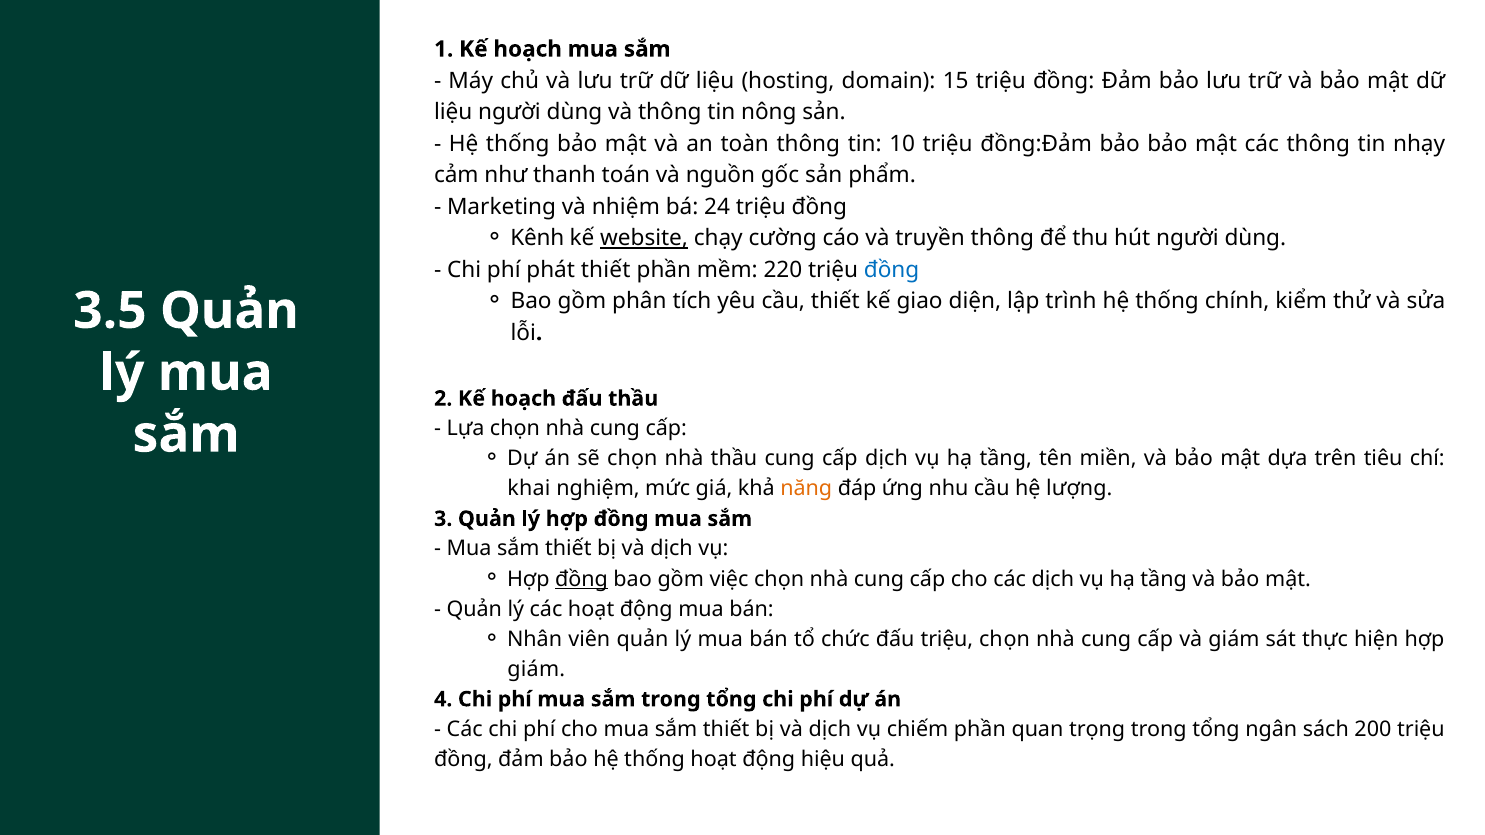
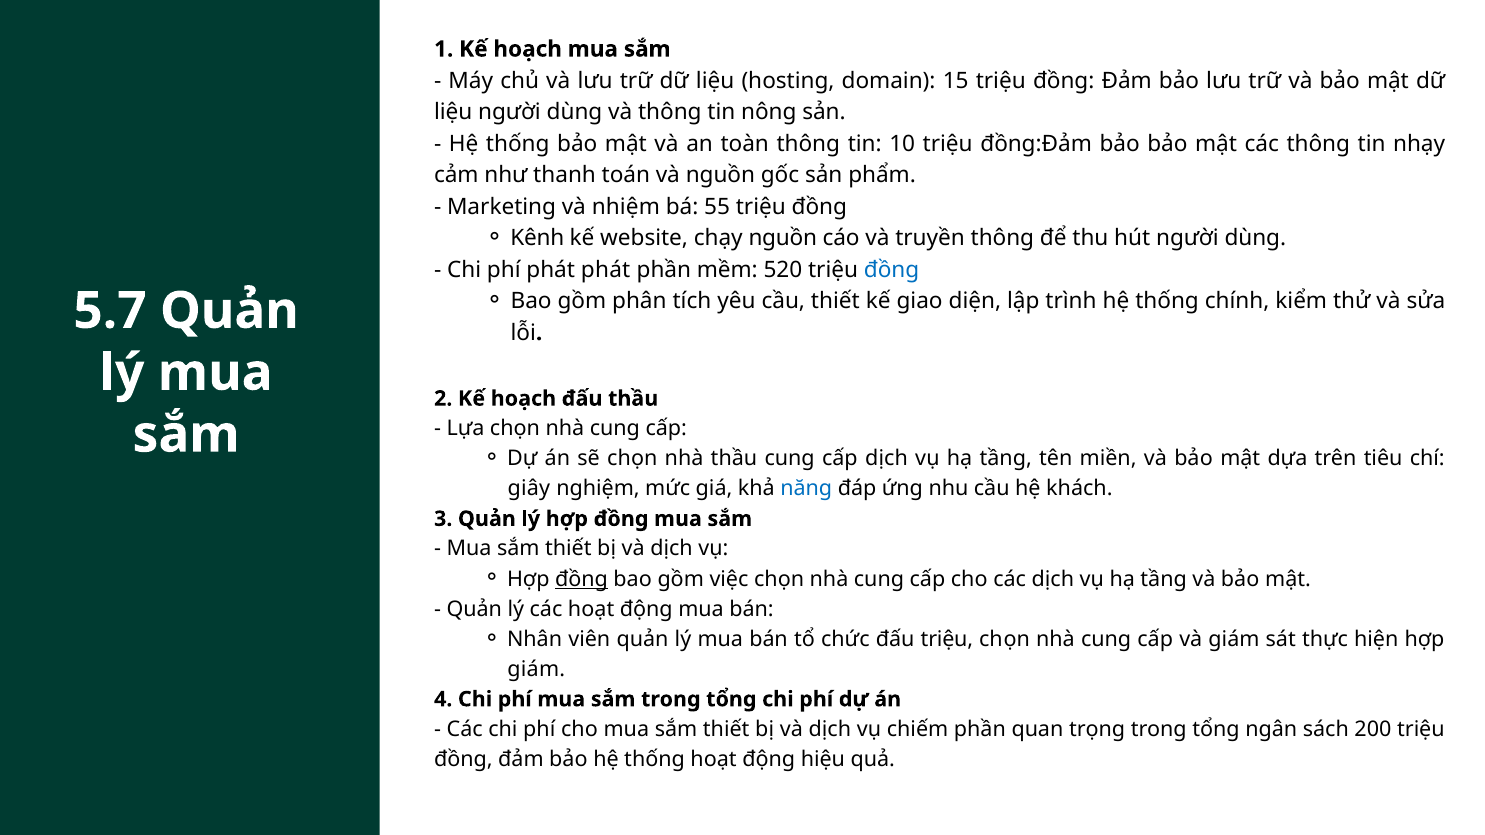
24: 24 -> 55
website underline: present -> none
chạy cường: cường -> nguồn
phát thiết: thiết -> phát
220: 220 -> 520
3.5: 3.5 -> 5.7
khai: khai -> giây
năng colour: orange -> blue
lượng: lượng -> khách
